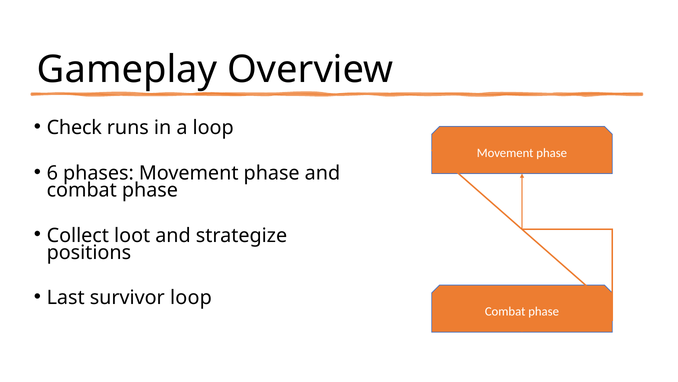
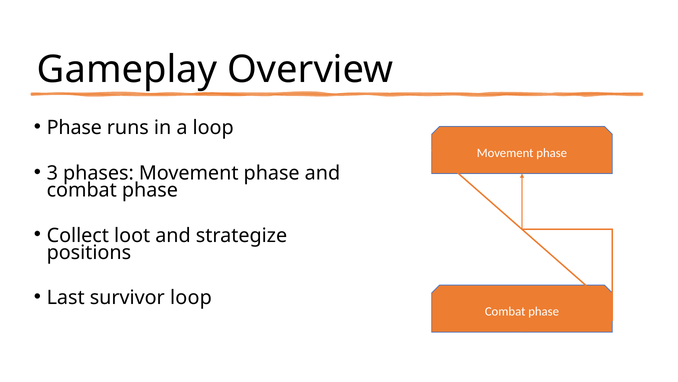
Check at (74, 128): Check -> Phase
6: 6 -> 3
